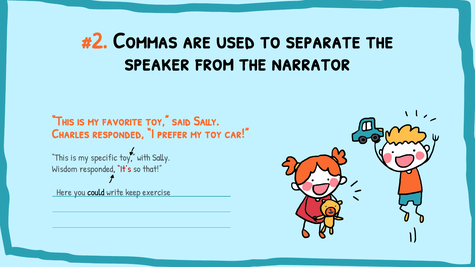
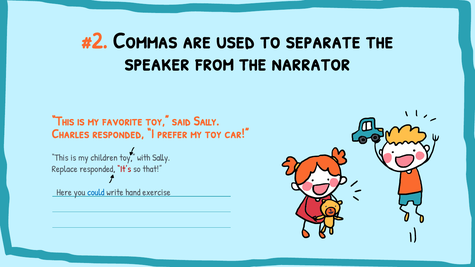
specific: specific -> children
Wisdom: Wisdom -> Replace
could colour: black -> blue
keep: keep -> hand
